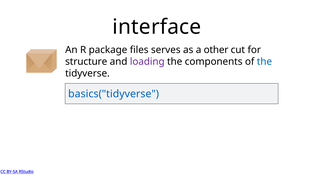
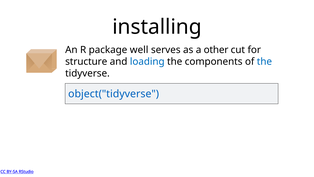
interface: interface -> installing
files: files -> well
loading colour: purple -> blue
basics("tidyverse: basics("tidyverse -> object("tidyverse
